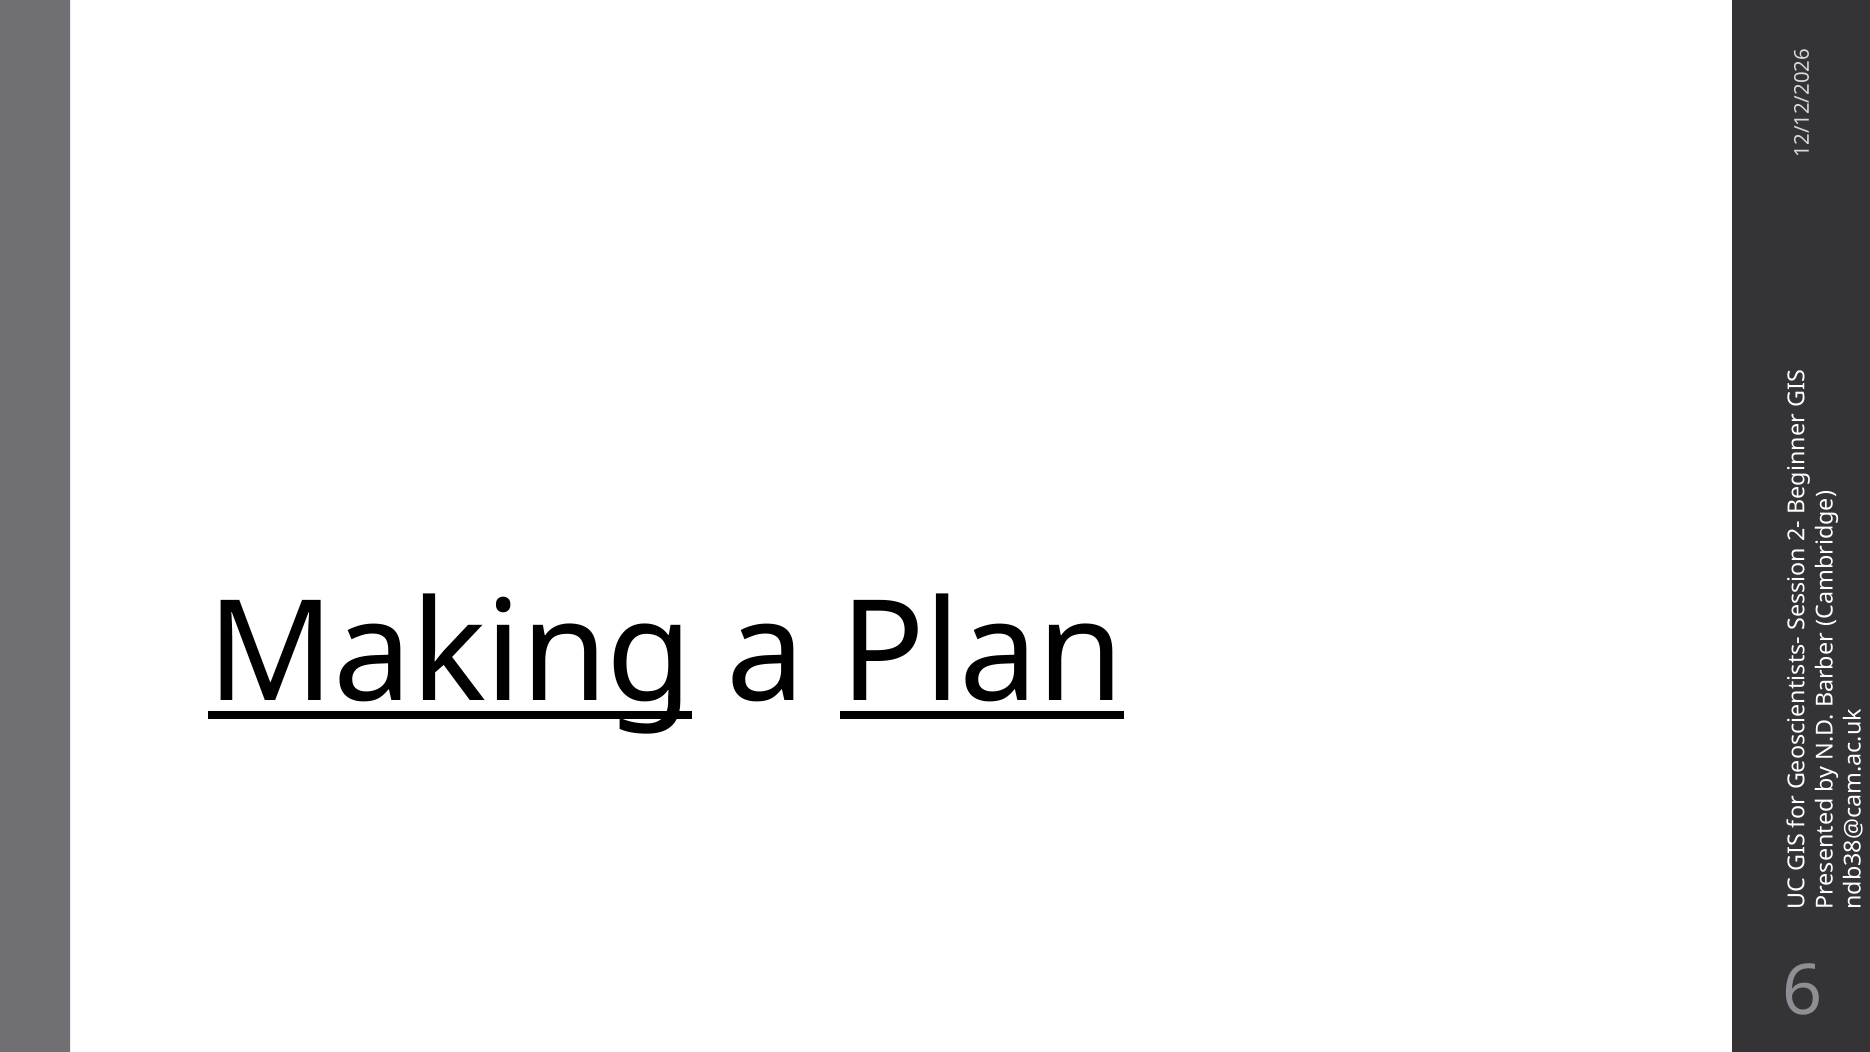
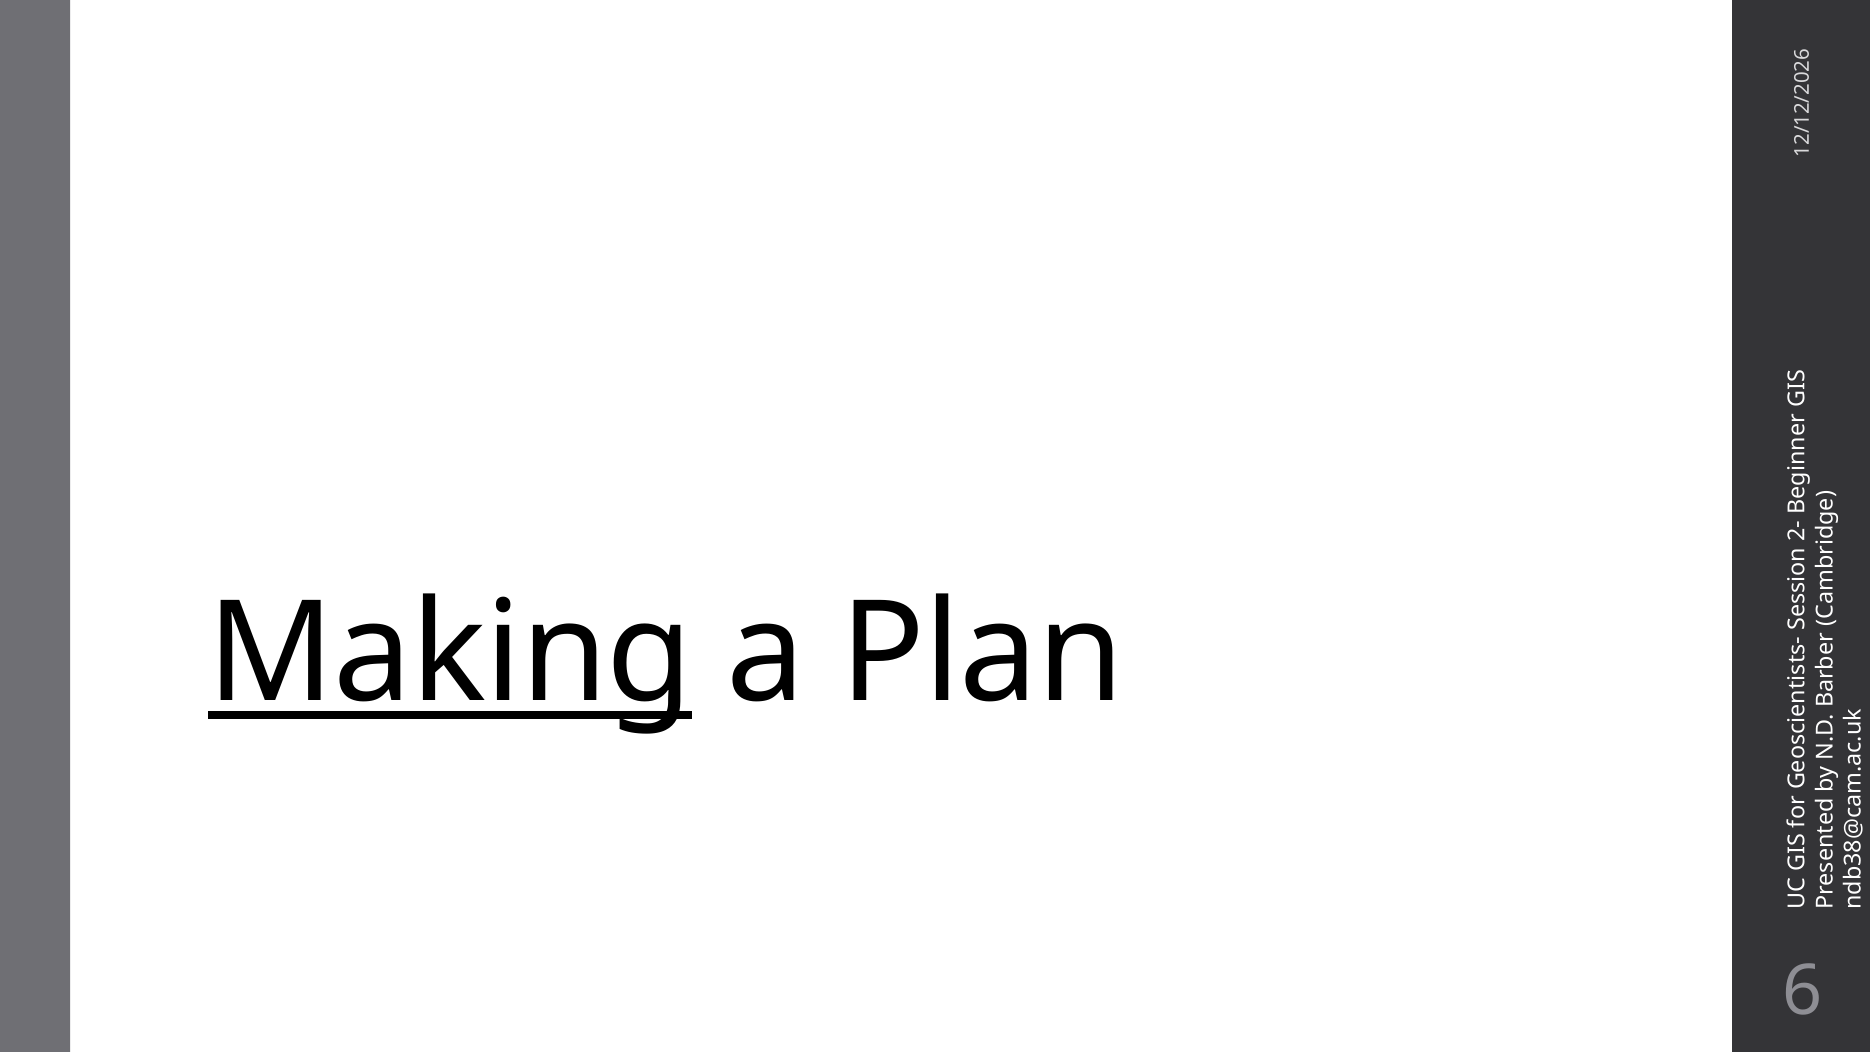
Plan underline: present -> none
